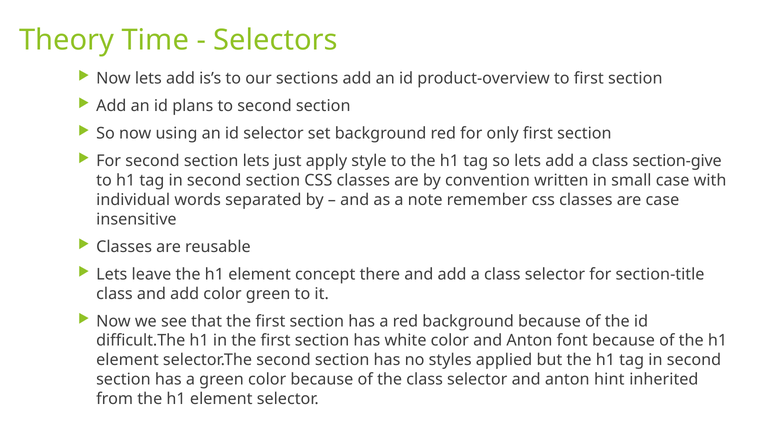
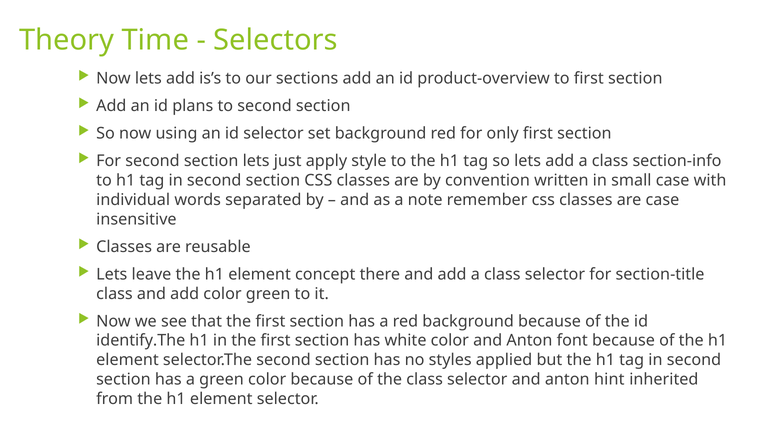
section-give: section-give -> section-info
difficult.The: difficult.The -> identify.The
